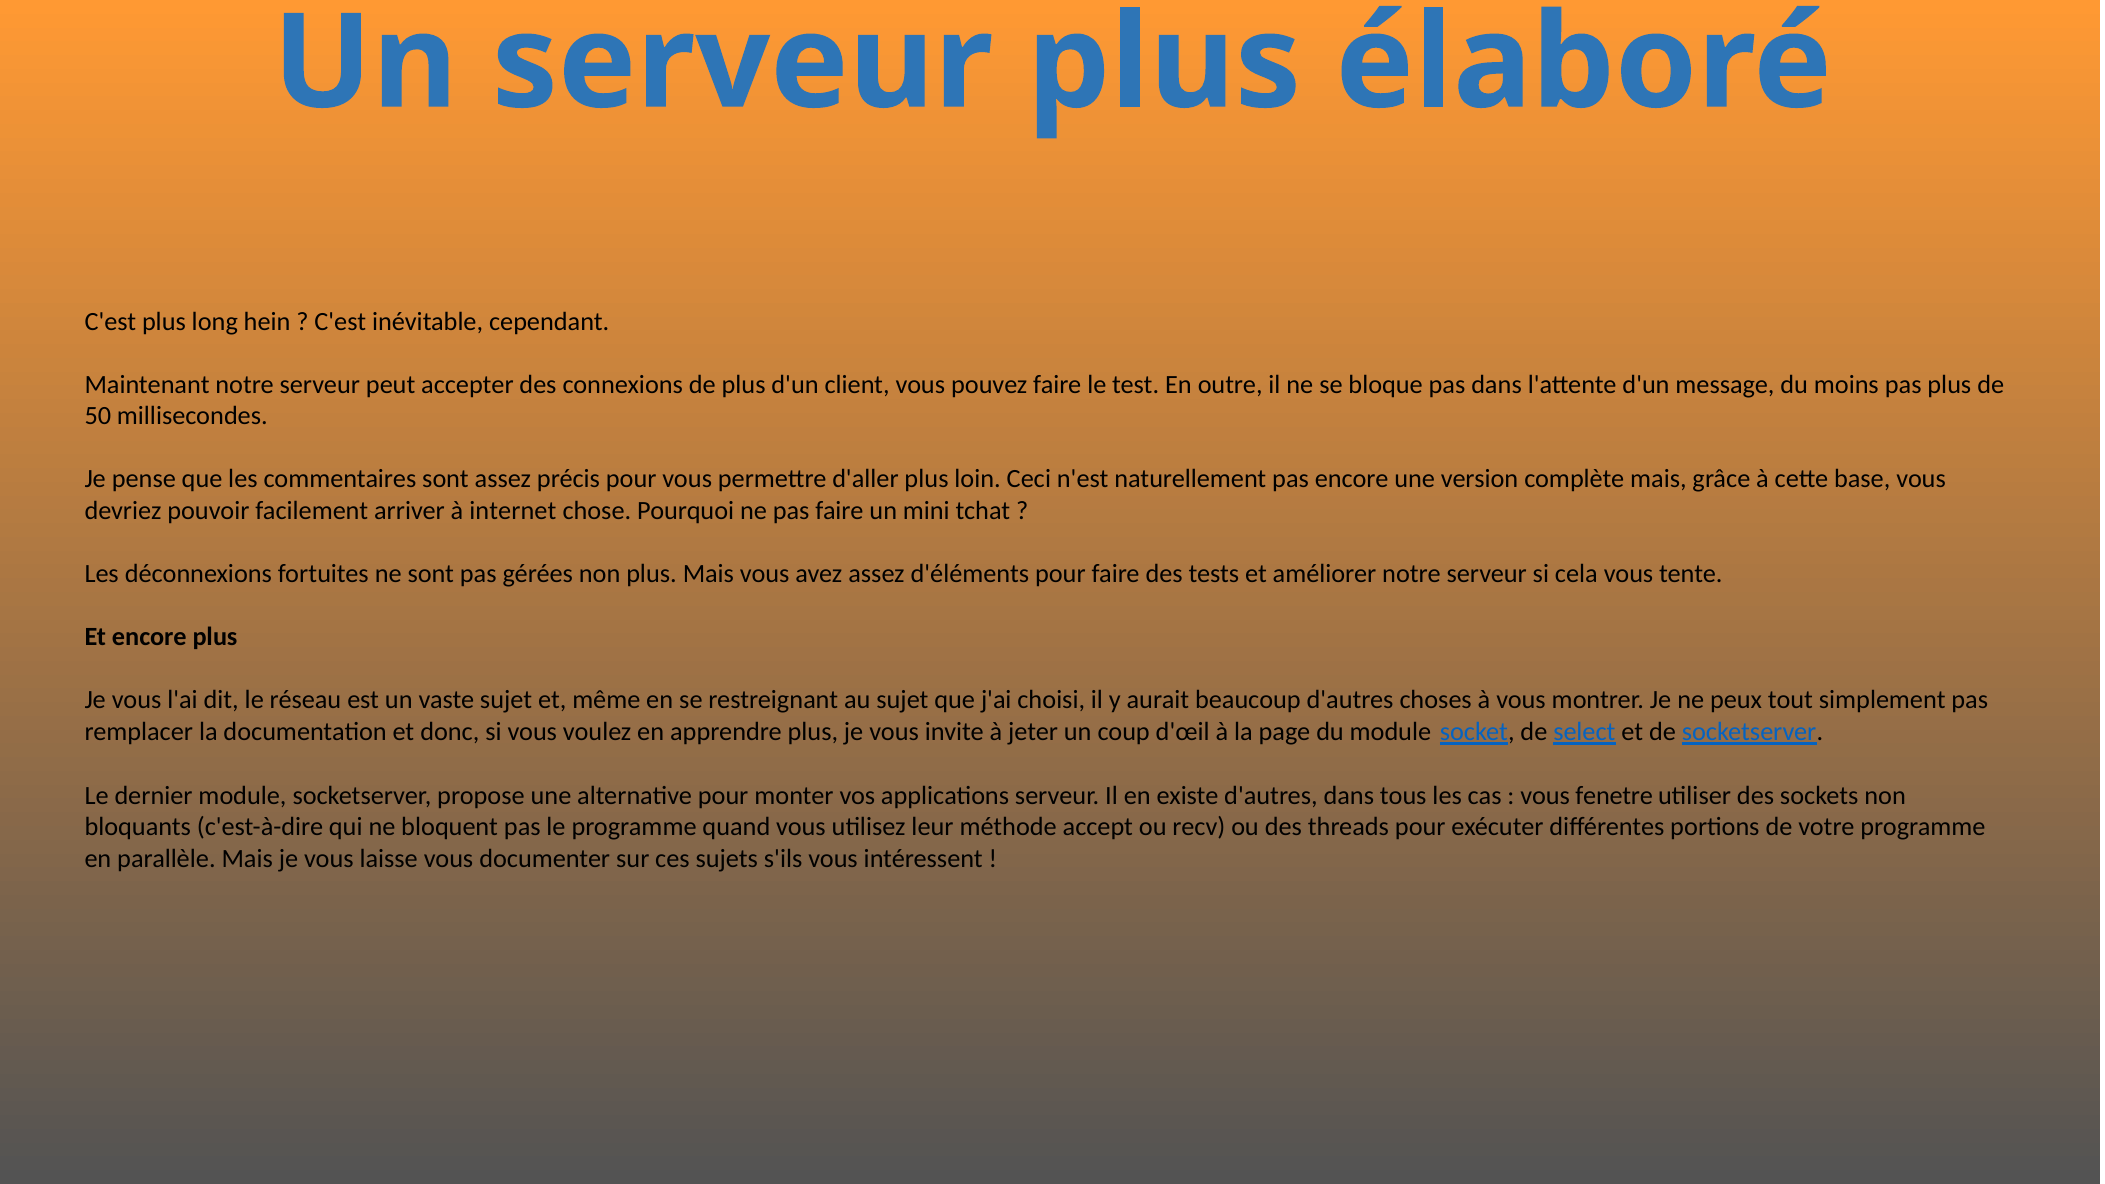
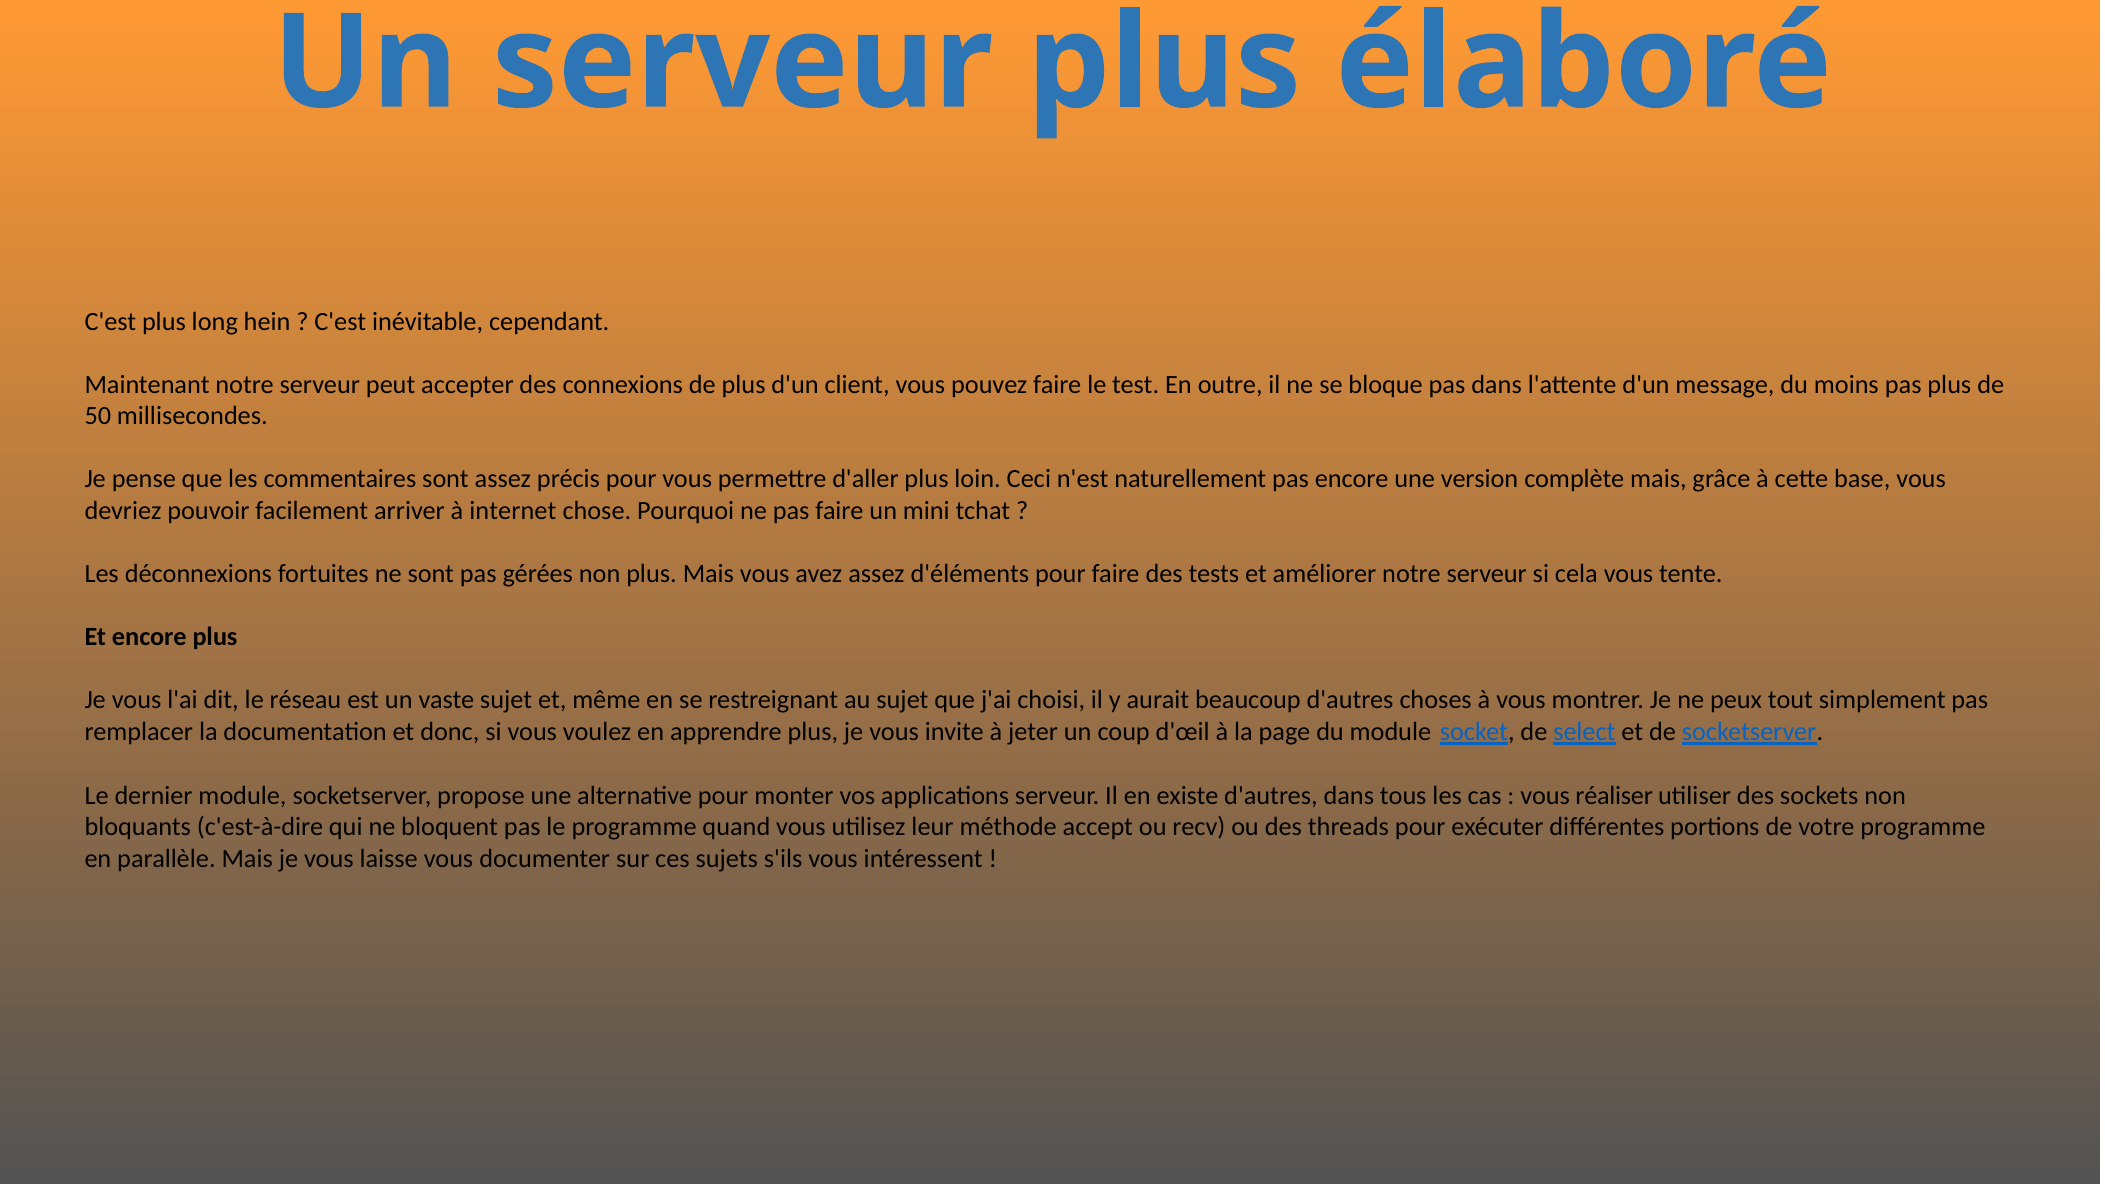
fenetre: fenetre -> réaliser
